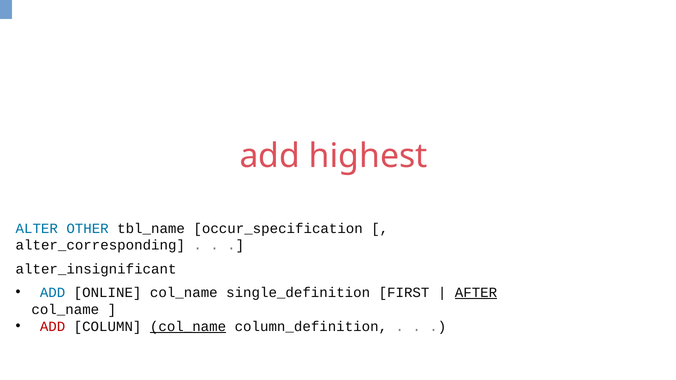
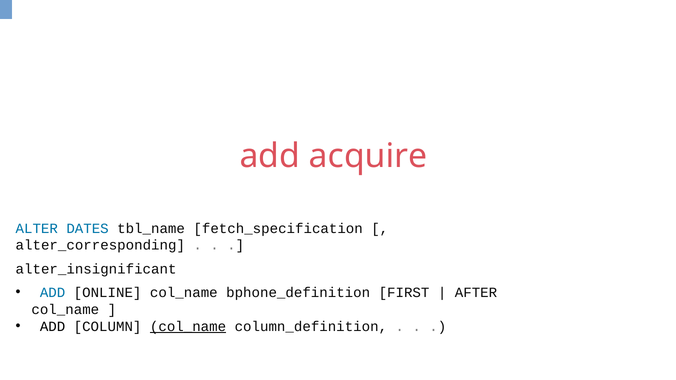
highest: highest -> acquire
OTHER: OTHER -> DATES
occur_specification: occur_specification -> fetch_specification
single_definition: single_definition -> bphone_definition
AFTER underline: present -> none
ADD at (53, 327) colour: red -> black
